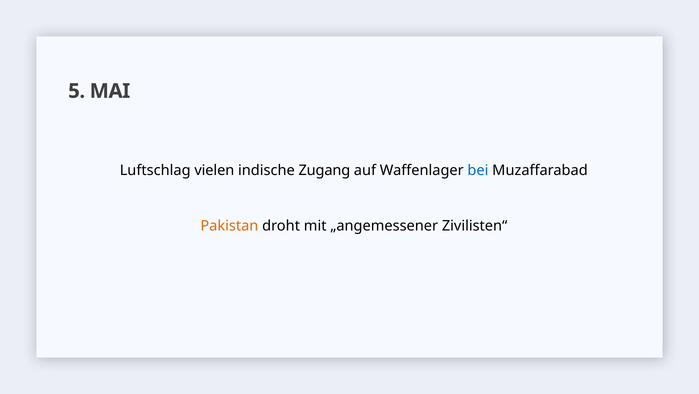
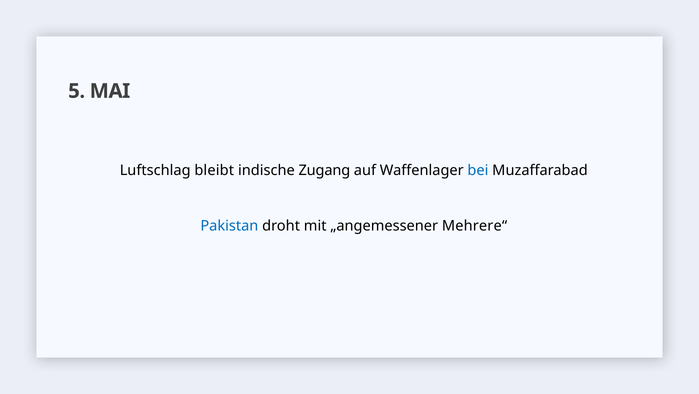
vielen: vielen -> bleibt
Pakistan colour: orange -> blue
Zivilisten“: Zivilisten“ -> Mehrere“
